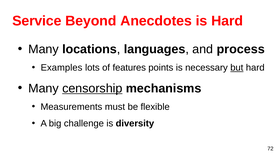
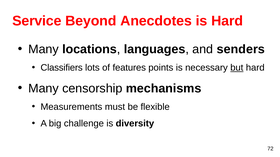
process: process -> senders
Examples: Examples -> Classifiers
censorship underline: present -> none
